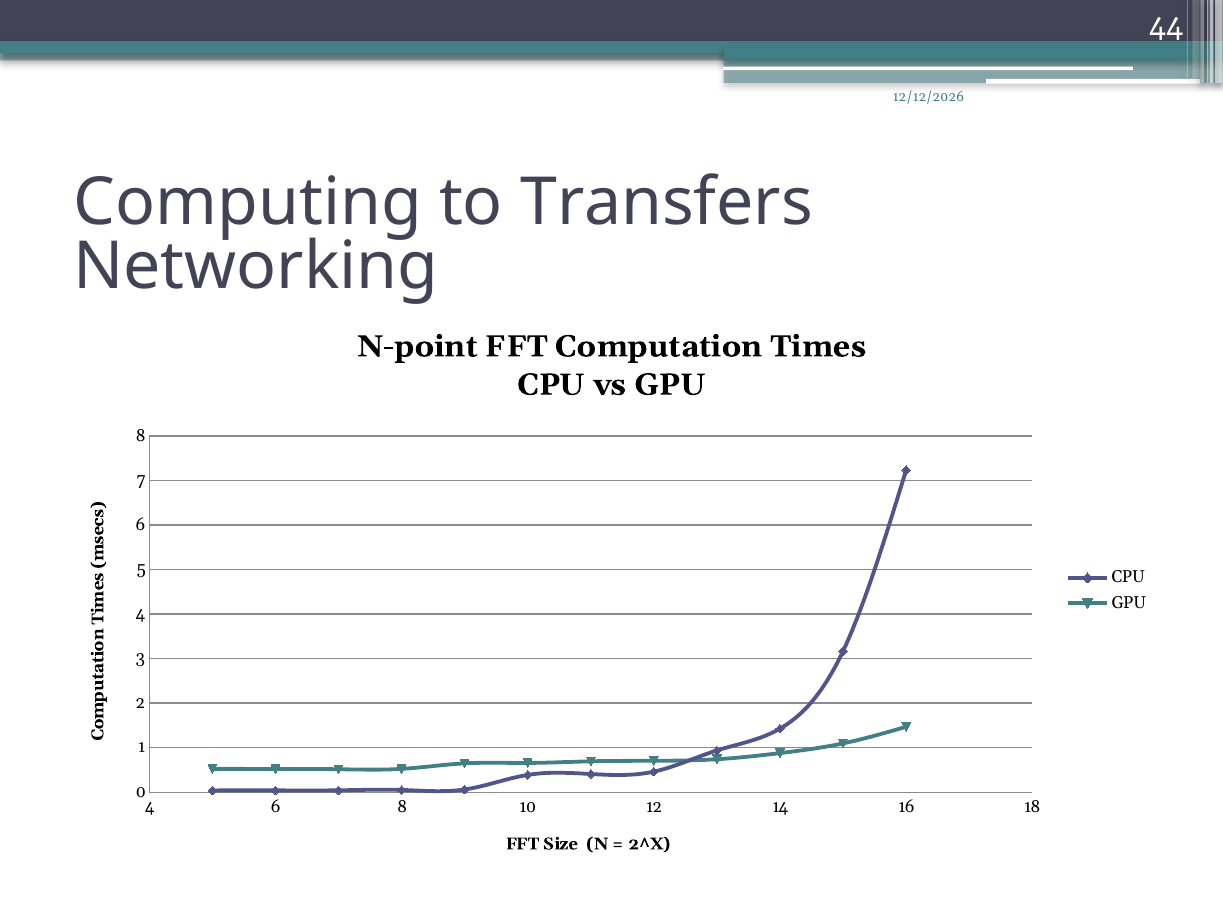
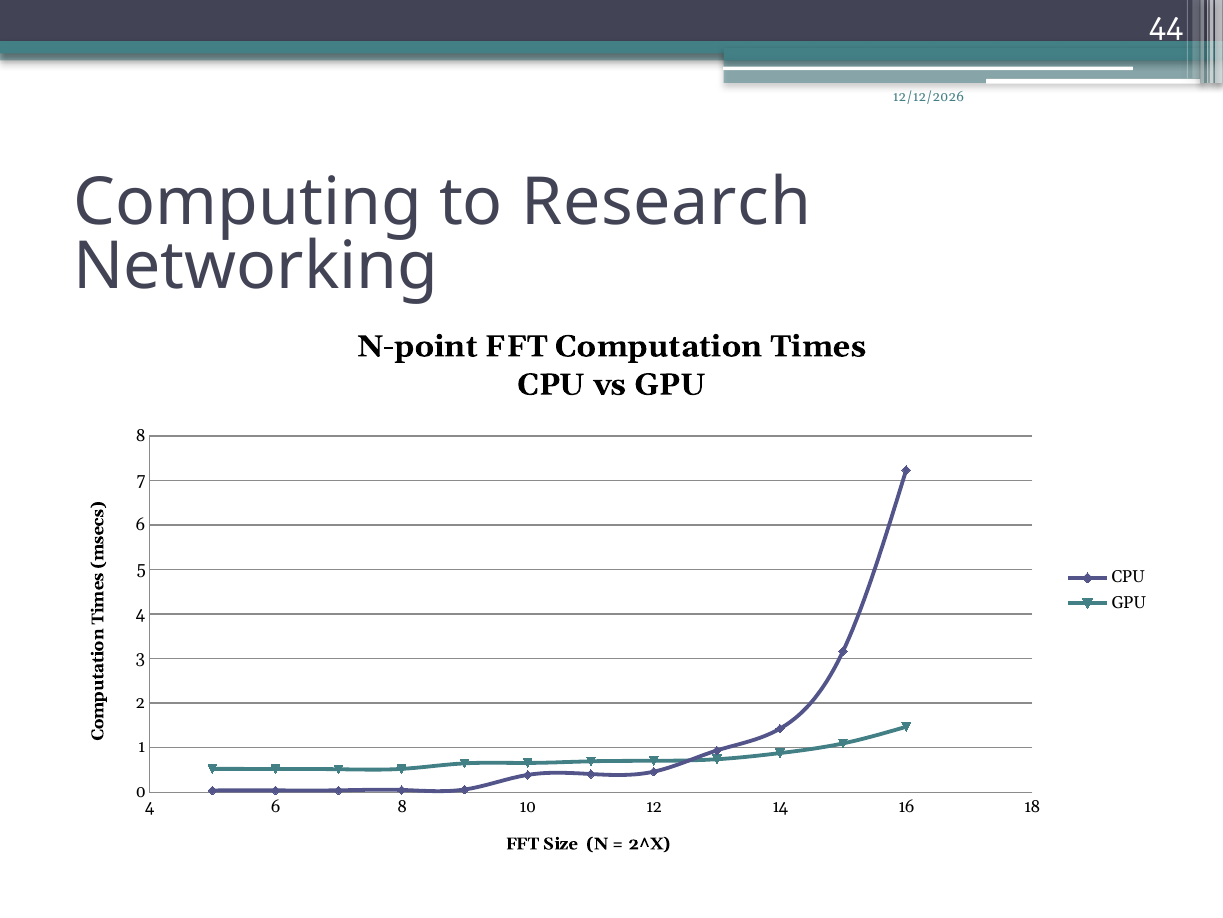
Transfers: Transfers -> Research
